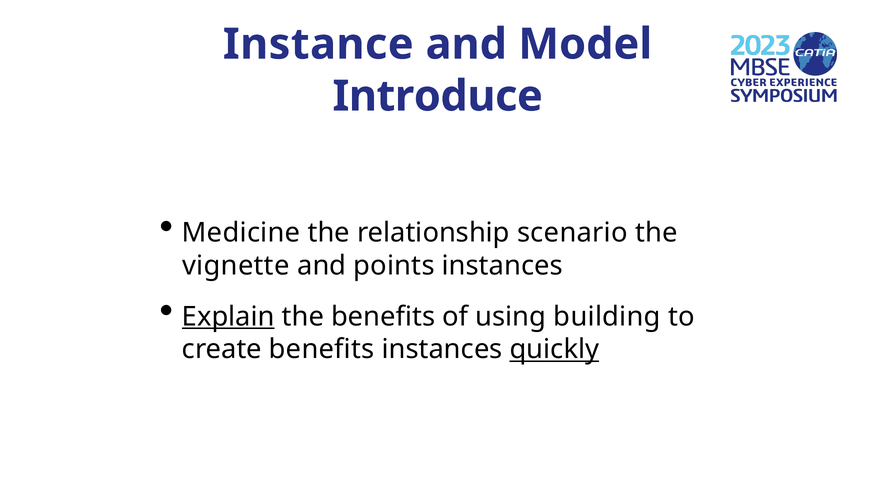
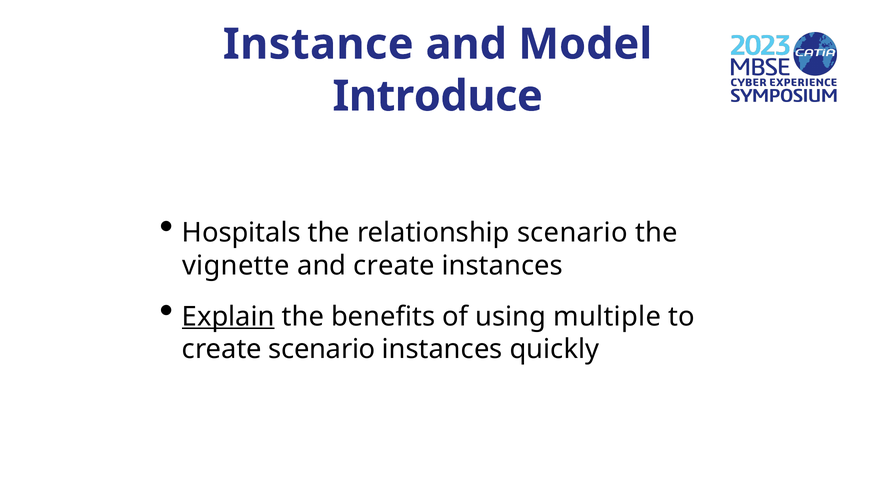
Medicine: Medicine -> Hospitals
and points: points -> create
building: building -> multiple
create benefits: benefits -> scenario
quickly underline: present -> none
